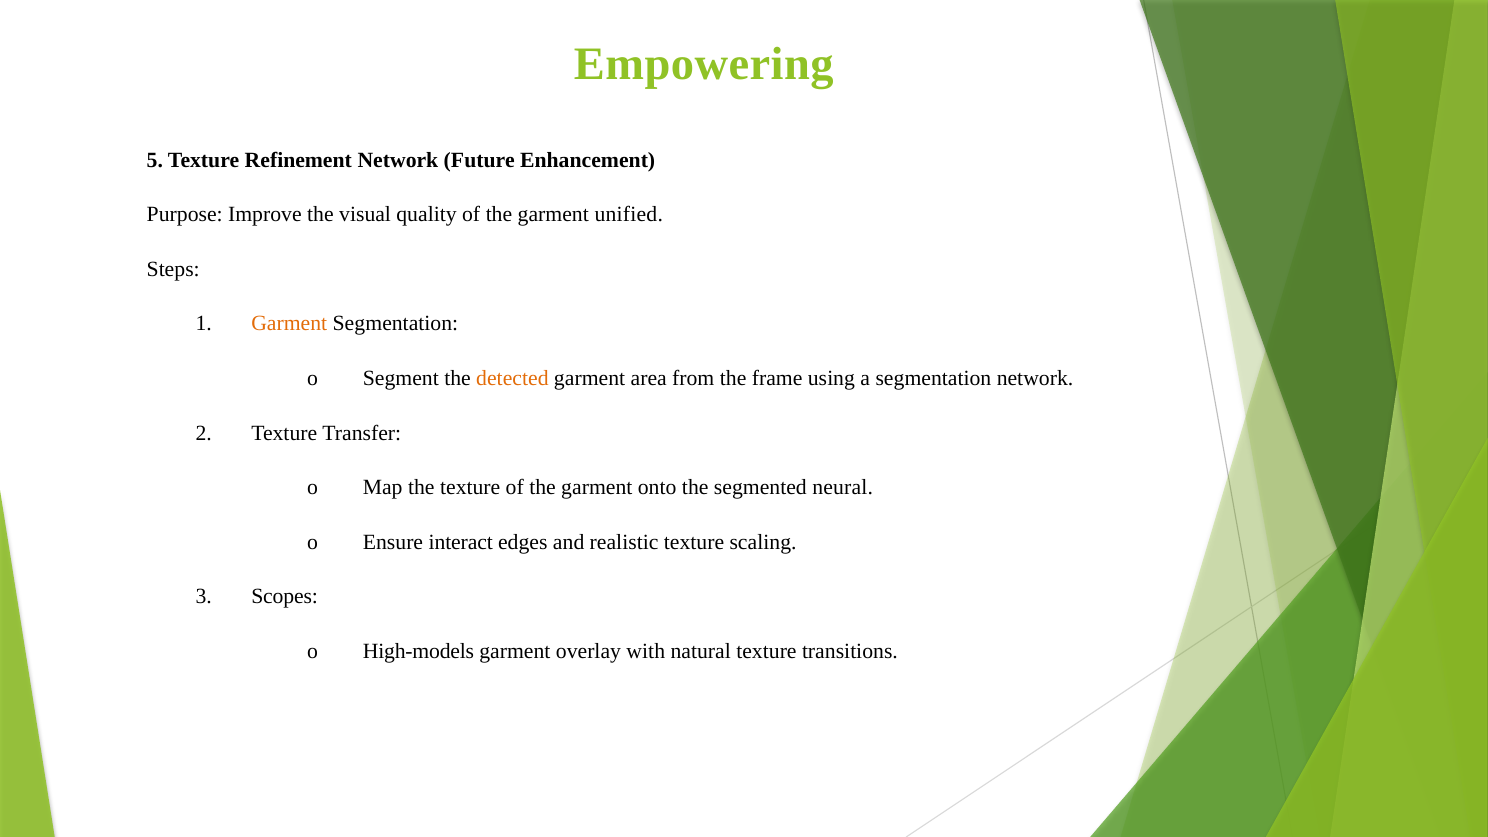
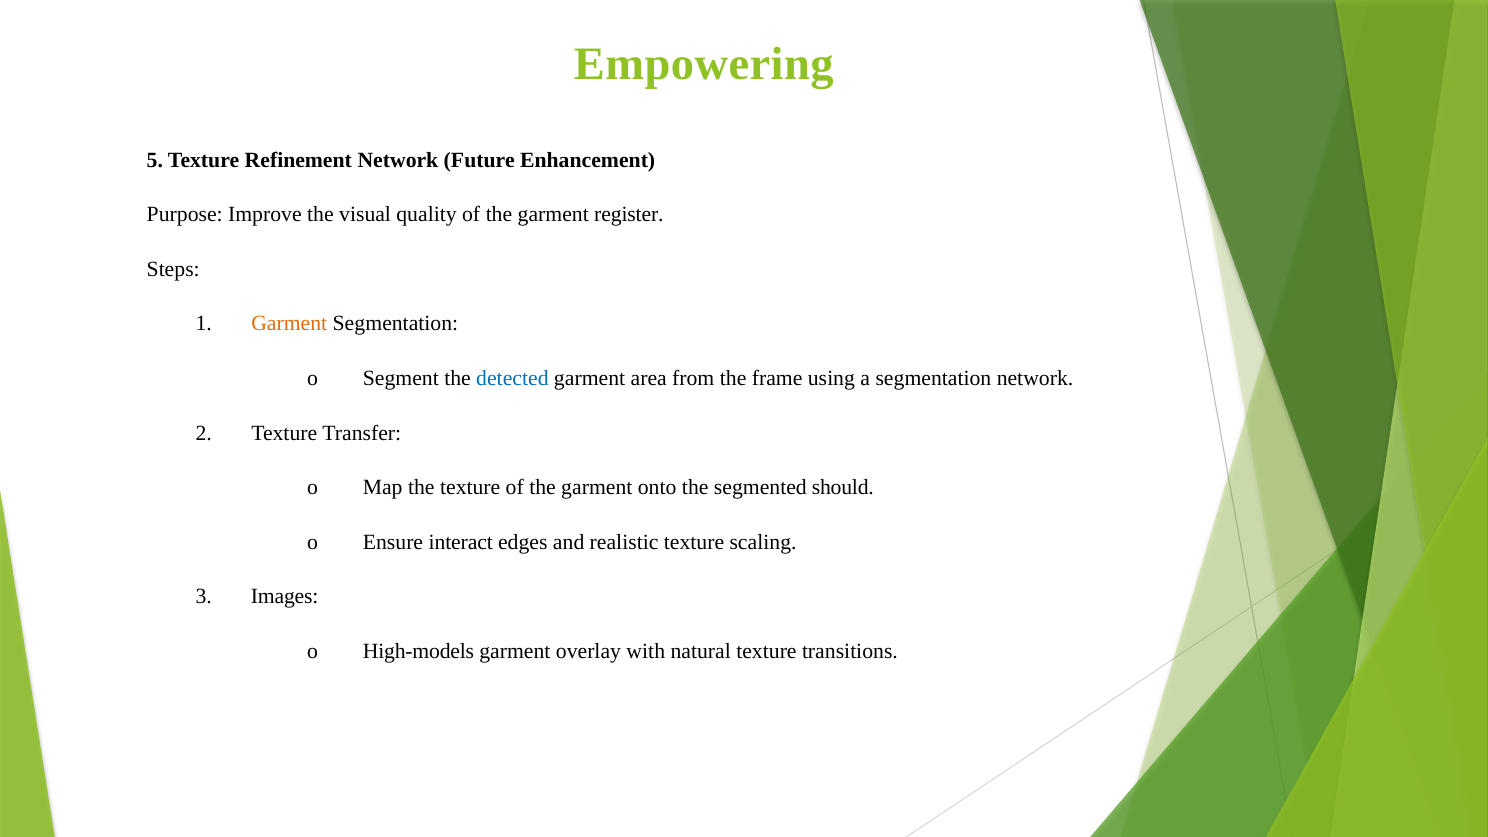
unified: unified -> register
detected colour: orange -> blue
neural: neural -> should
Scopes: Scopes -> Images
